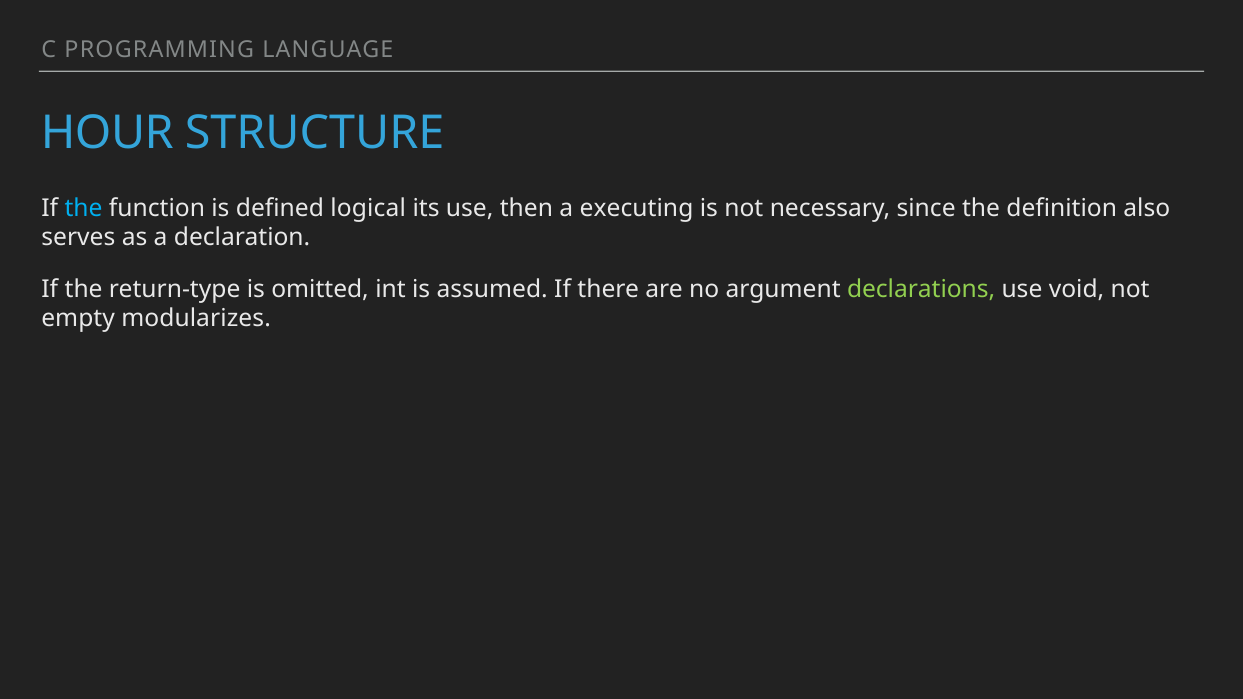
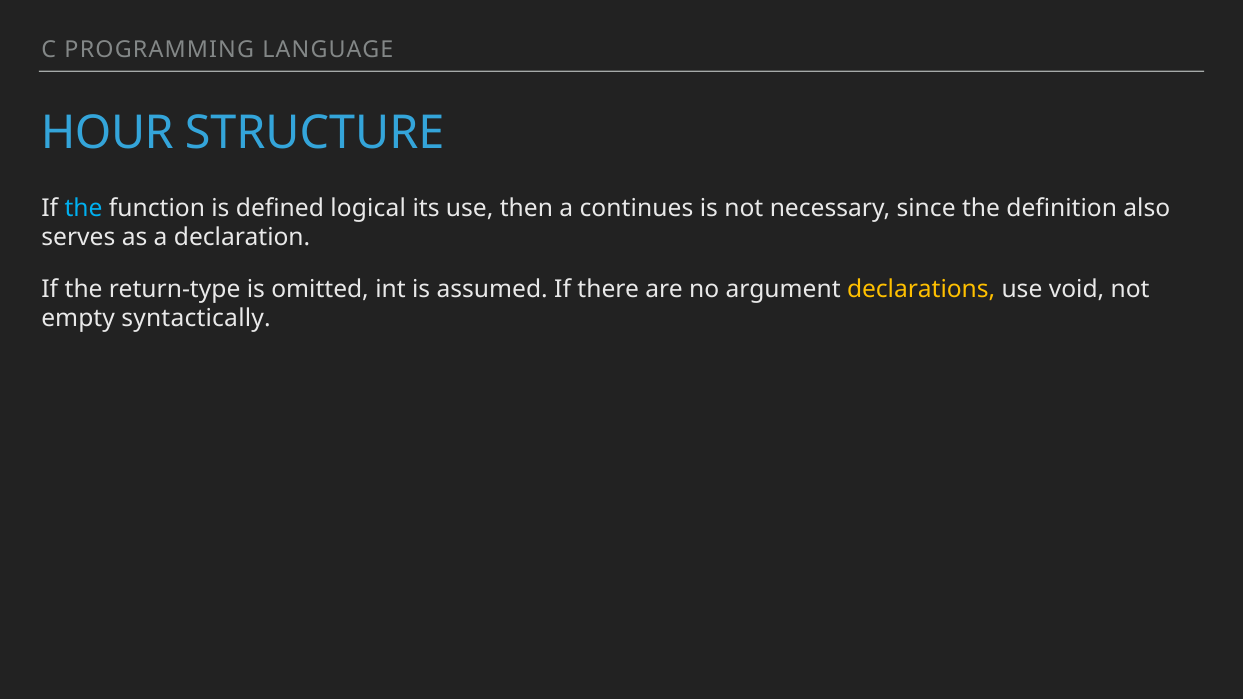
executing: executing -> continues
declarations colour: light green -> yellow
modularizes: modularizes -> syntactically
